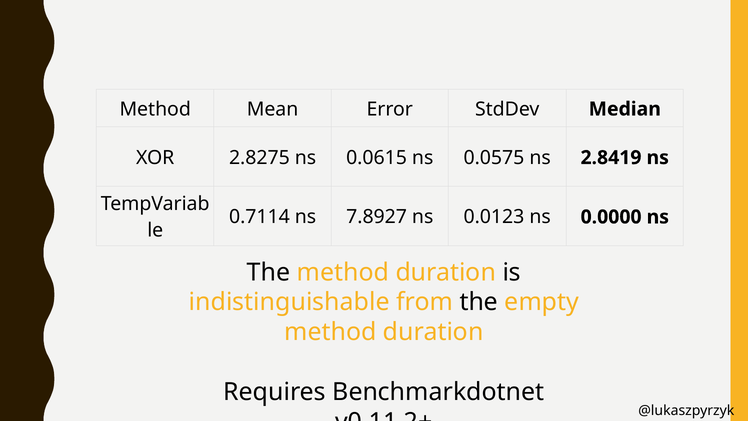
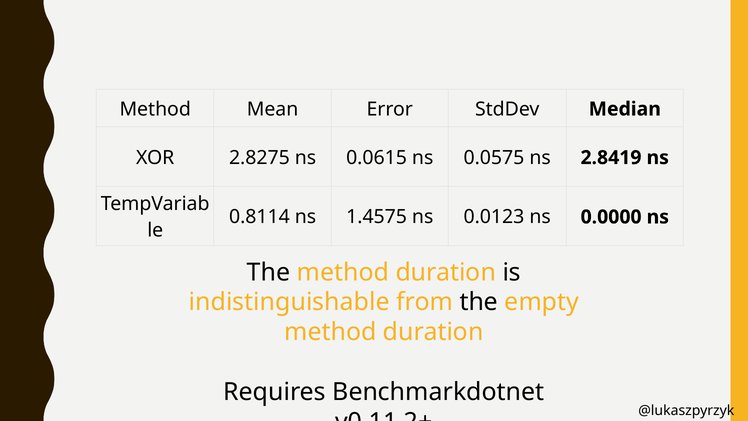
0.7114: 0.7114 -> 0.8114
7.8927: 7.8927 -> 1.4575
